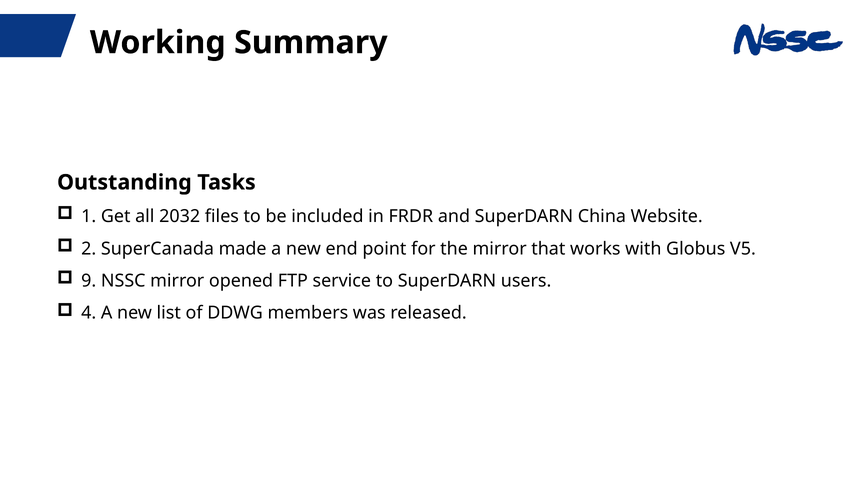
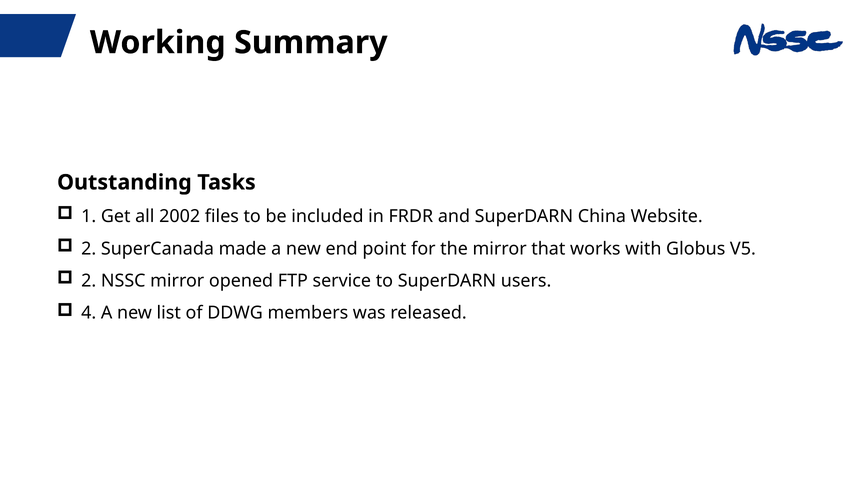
2032: 2032 -> 2002
9 at (89, 281): 9 -> 2
